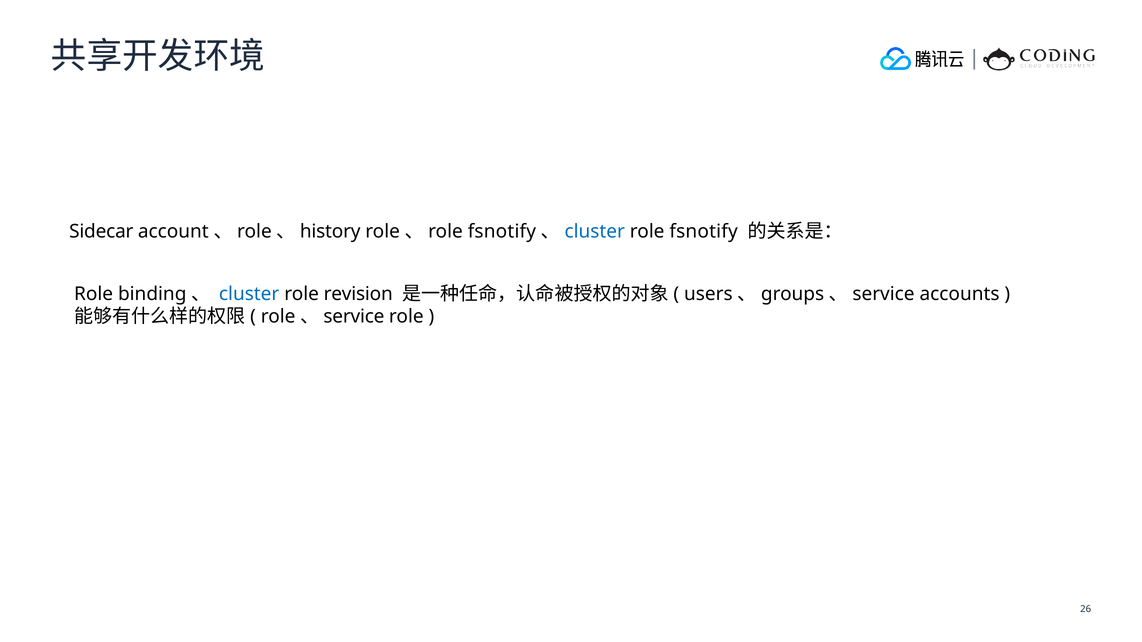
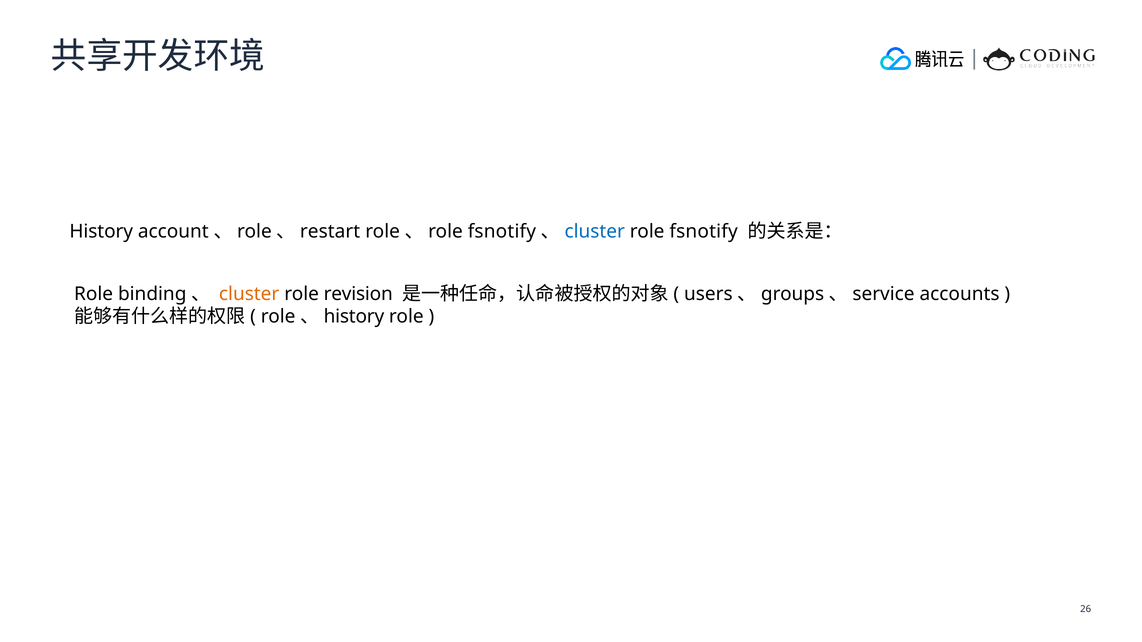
Sidecar at (101, 232): Sidecar -> History
history: history -> restart
cluster at (249, 294) colour: blue -> orange
service at (354, 317): service -> history
